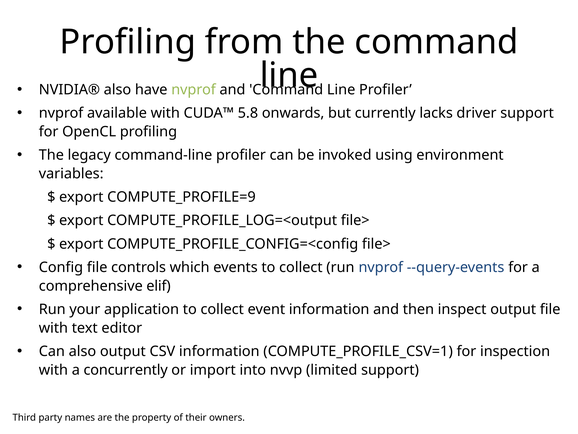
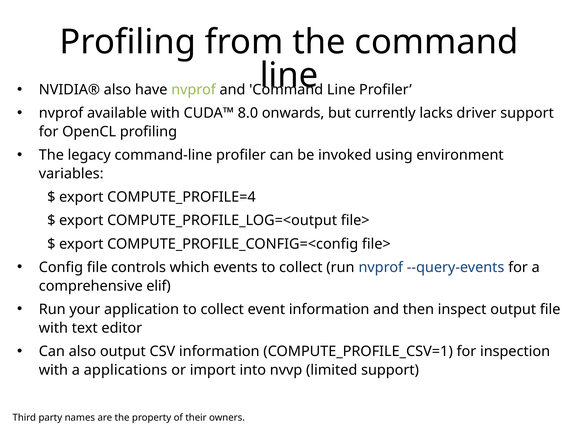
5.8: 5.8 -> 8.0
COMPUTE_PROFILE=9: COMPUTE_PROFILE=9 -> COMPUTE_PROFILE=4
concurrently: concurrently -> applications
